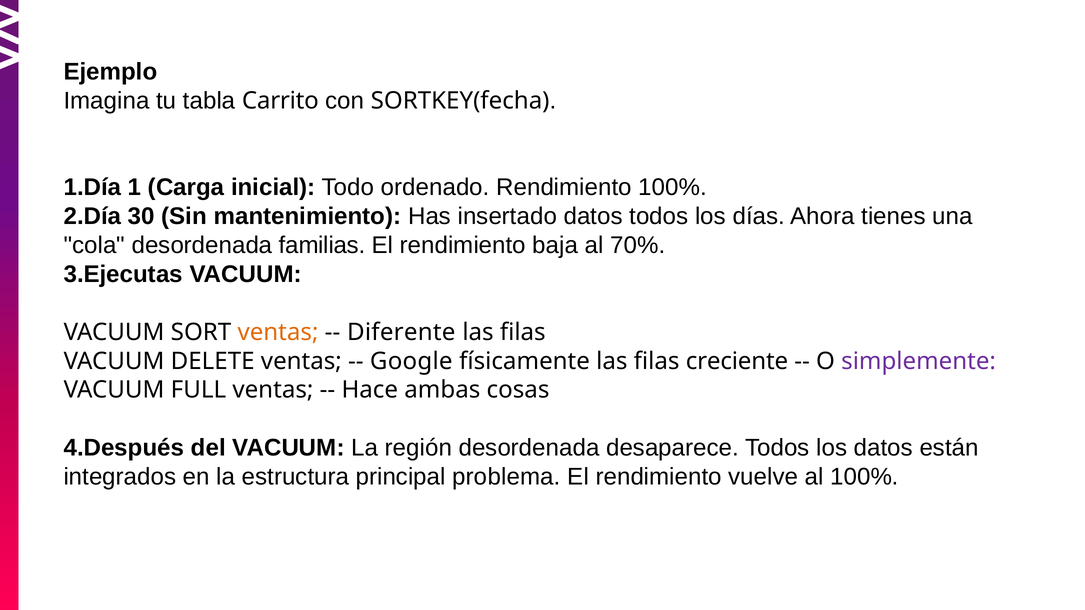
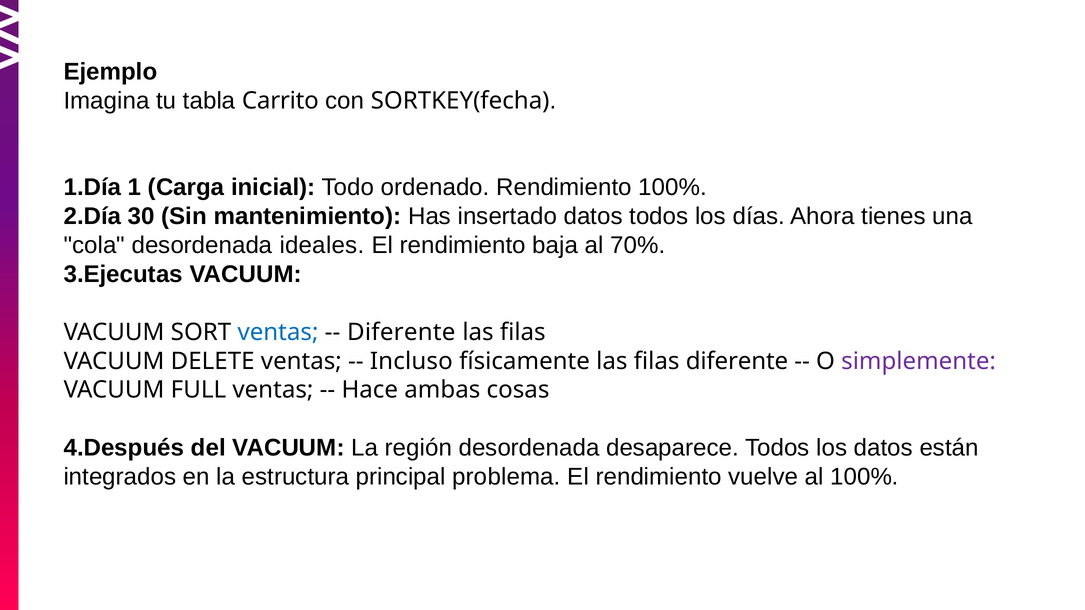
familias: familias -> ideales
ventas at (278, 332) colour: orange -> blue
Google: Google -> Incluso
filas creciente: creciente -> diferente
